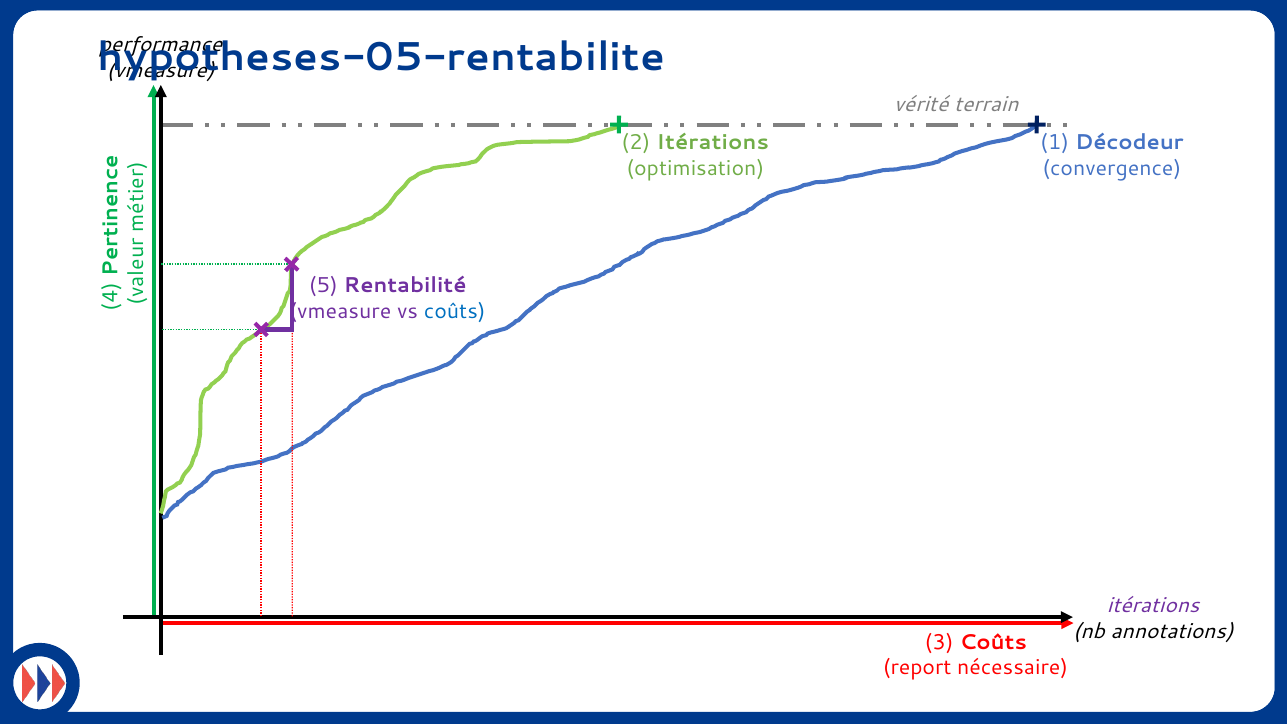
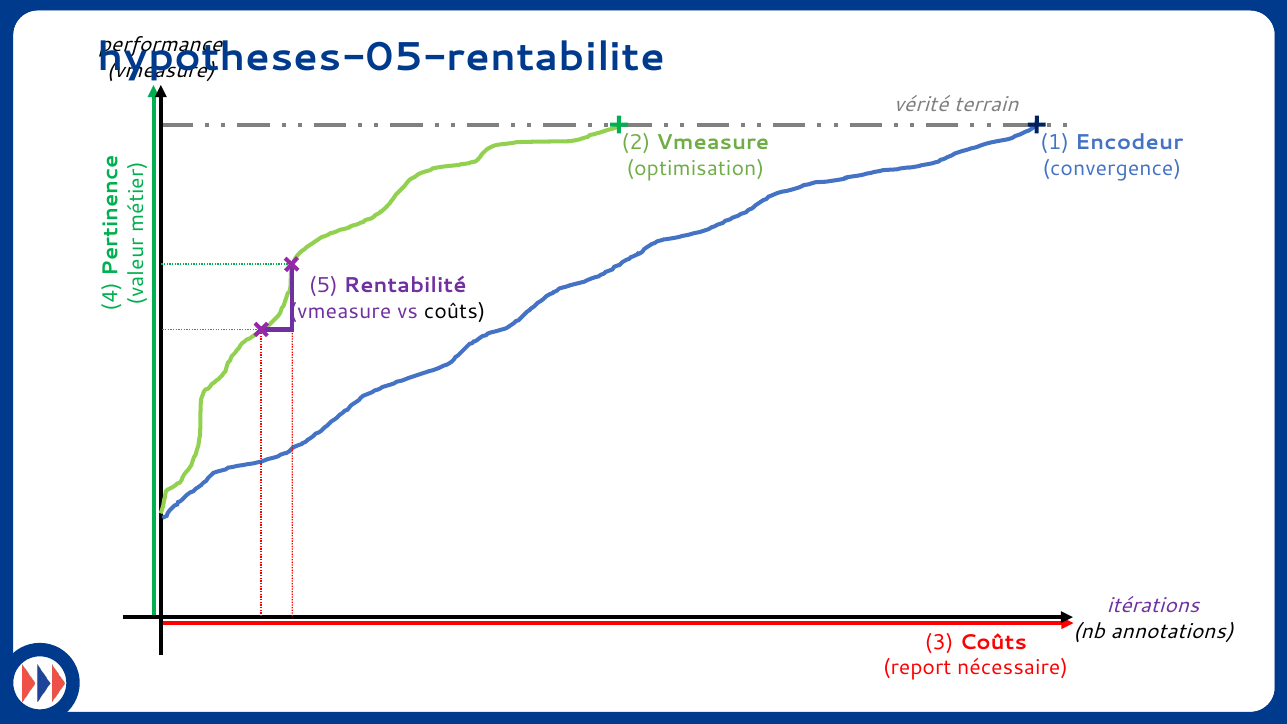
2 Itérations: Itérations -> Vmeasure
Décodeur: Décodeur -> Encodeur
coûts at (455, 312) colour: blue -> black
